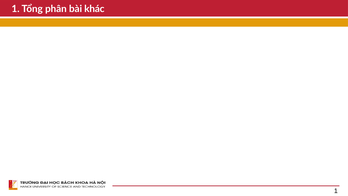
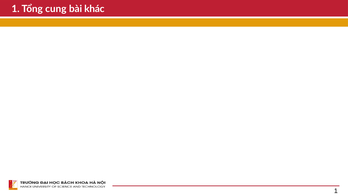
phân: phân -> cung
